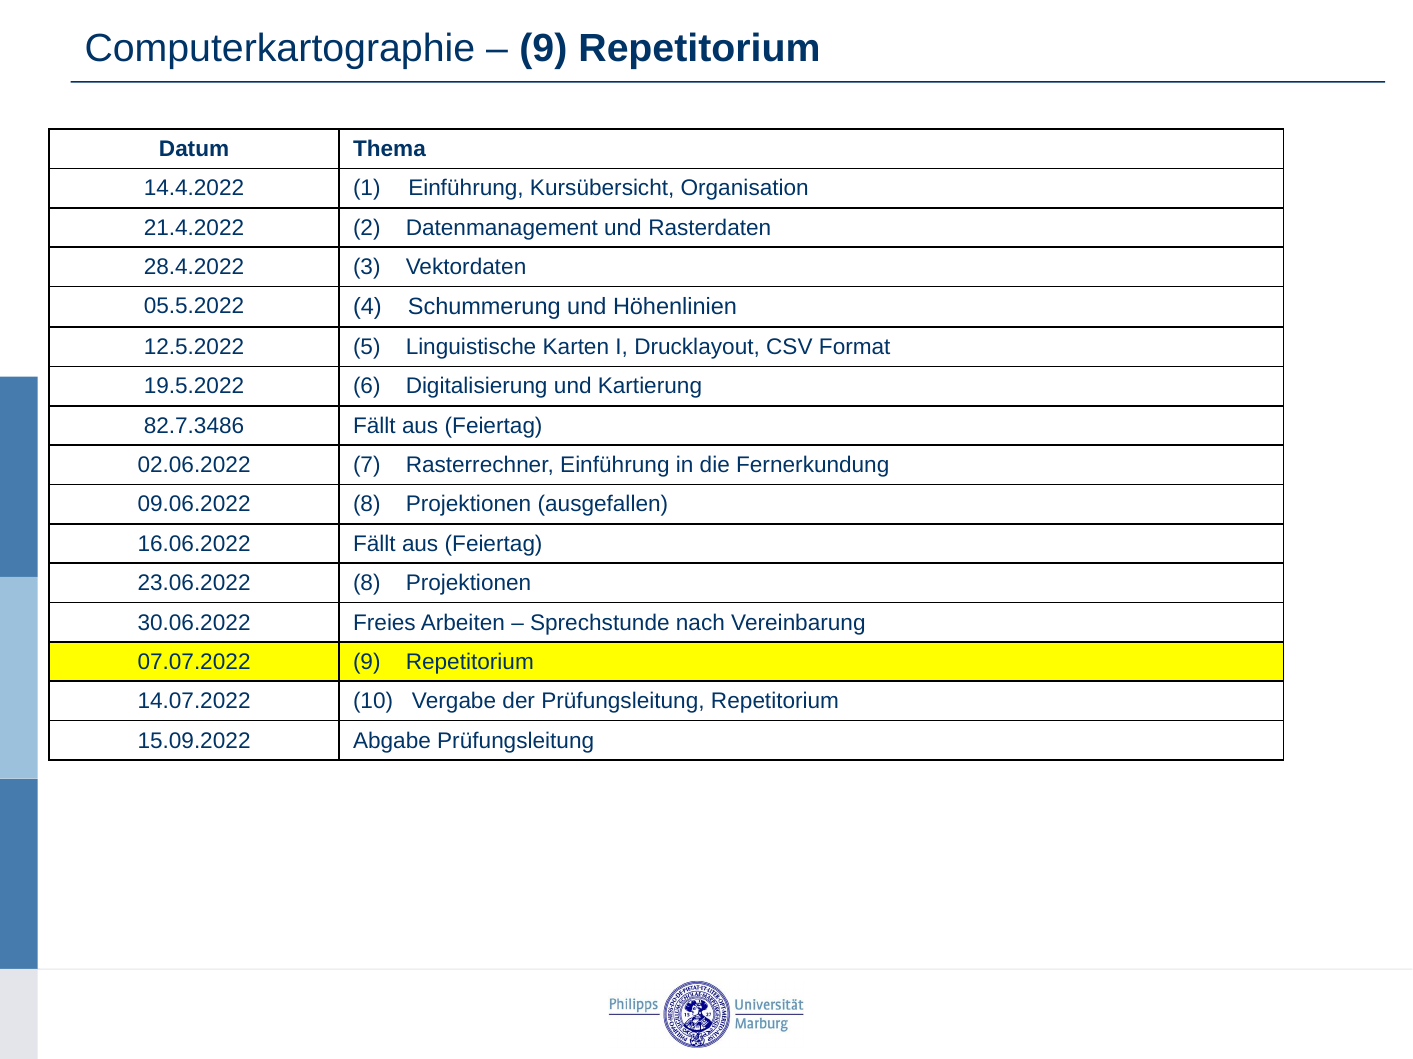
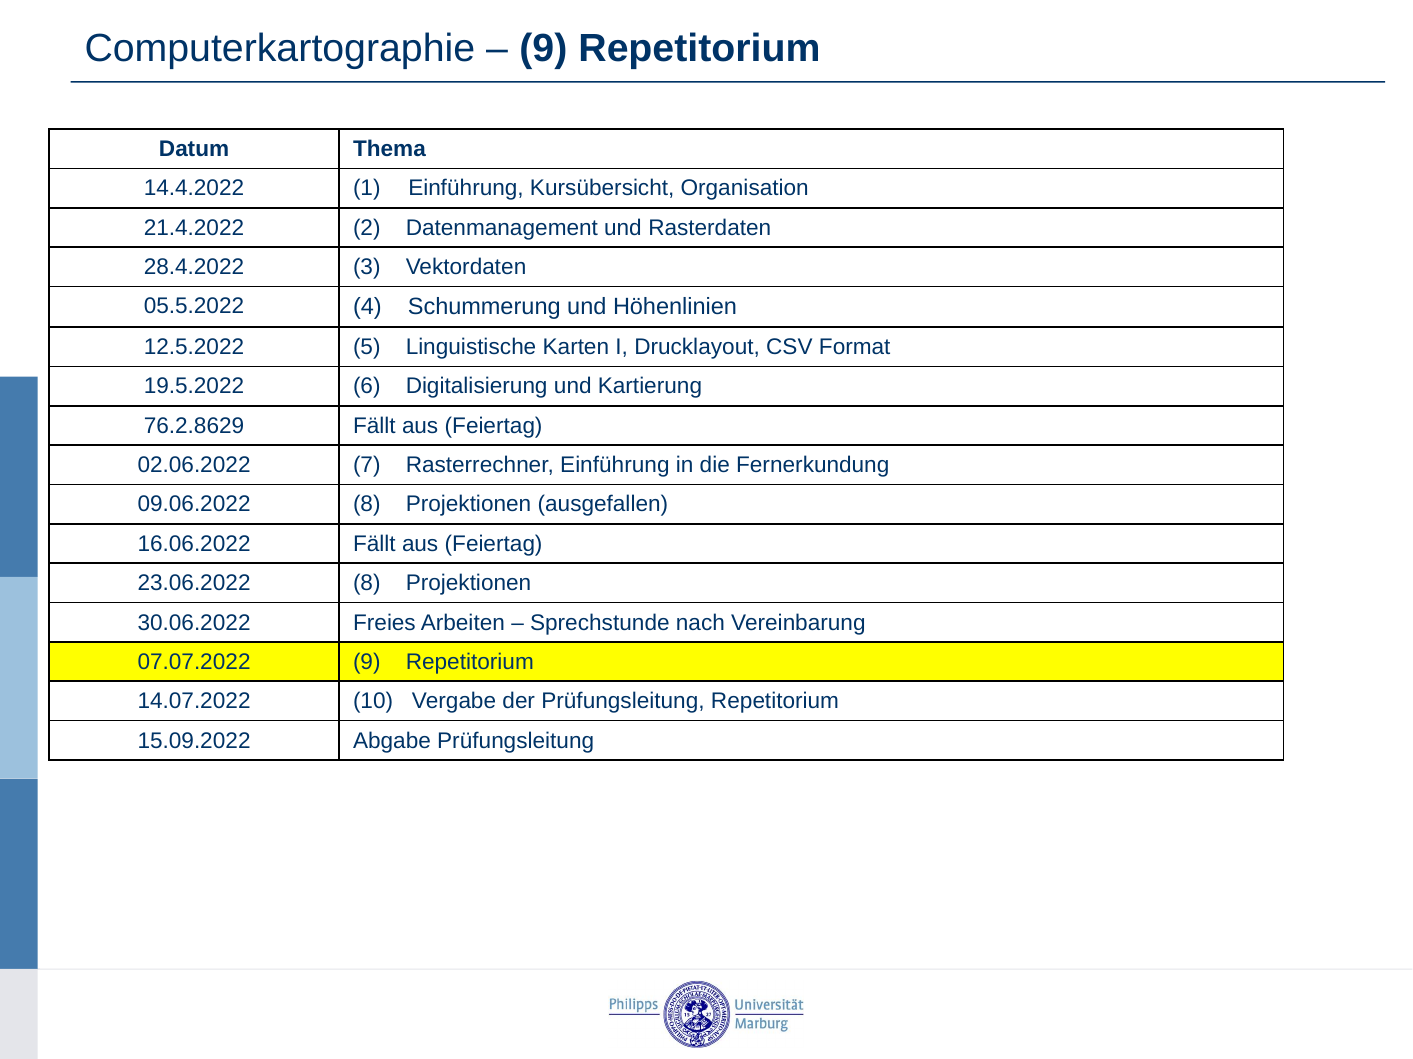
82.7.3486: 82.7.3486 -> 76.2.8629
